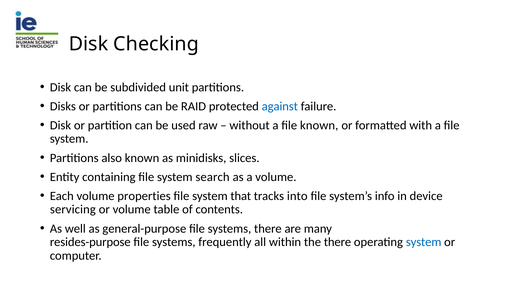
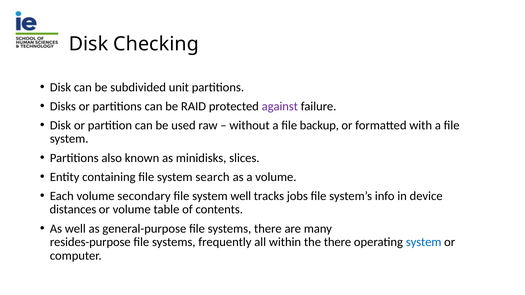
against colour: blue -> purple
file known: known -> backup
properties: properties -> secondary
system that: that -> well
into: into -> jobs
servicing: servicing -> distances
